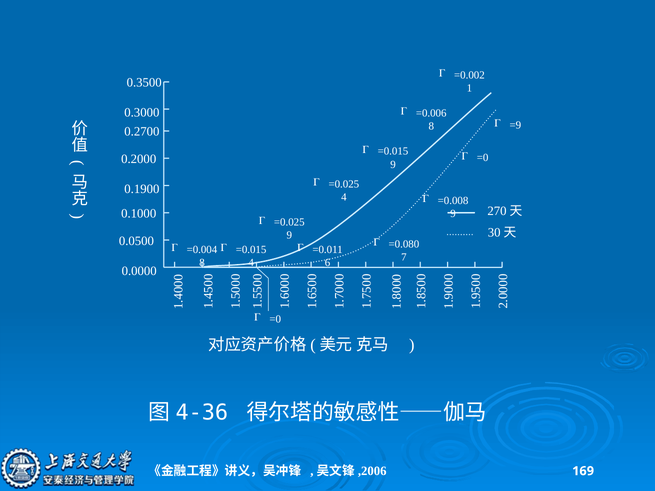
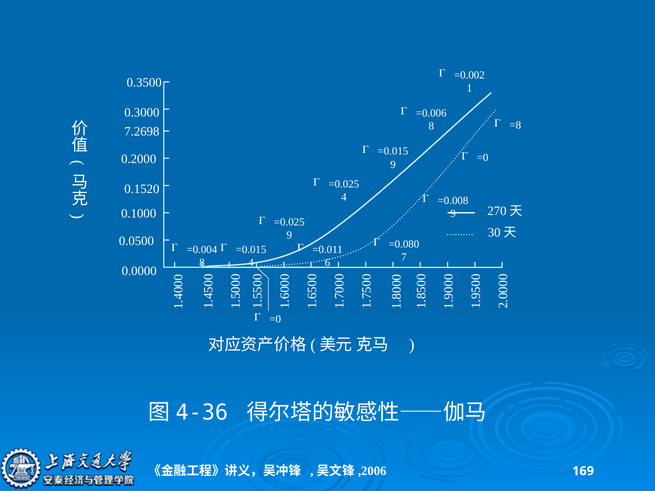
=9: =9 -> =8
0.2700: 0.2700 -> 7.2698
0.1900: 0.1900 -> 0.1520
